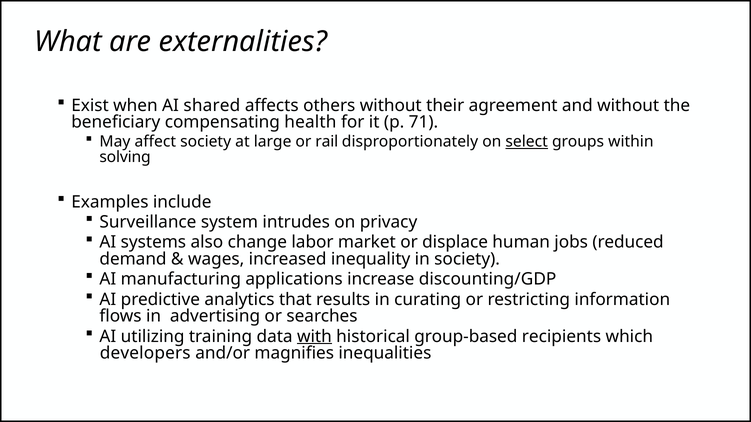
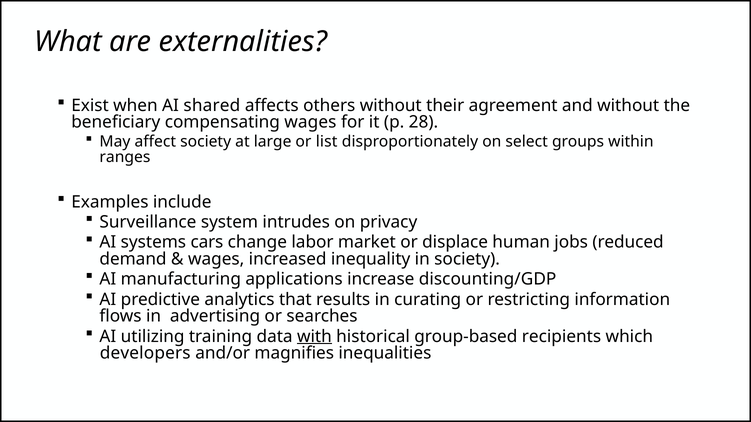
compensating health: health -> wages
71: 71 -> 28
rail: rail -> list
select underline: present -> none
solving: solving -> ranges
also: also -> cars
